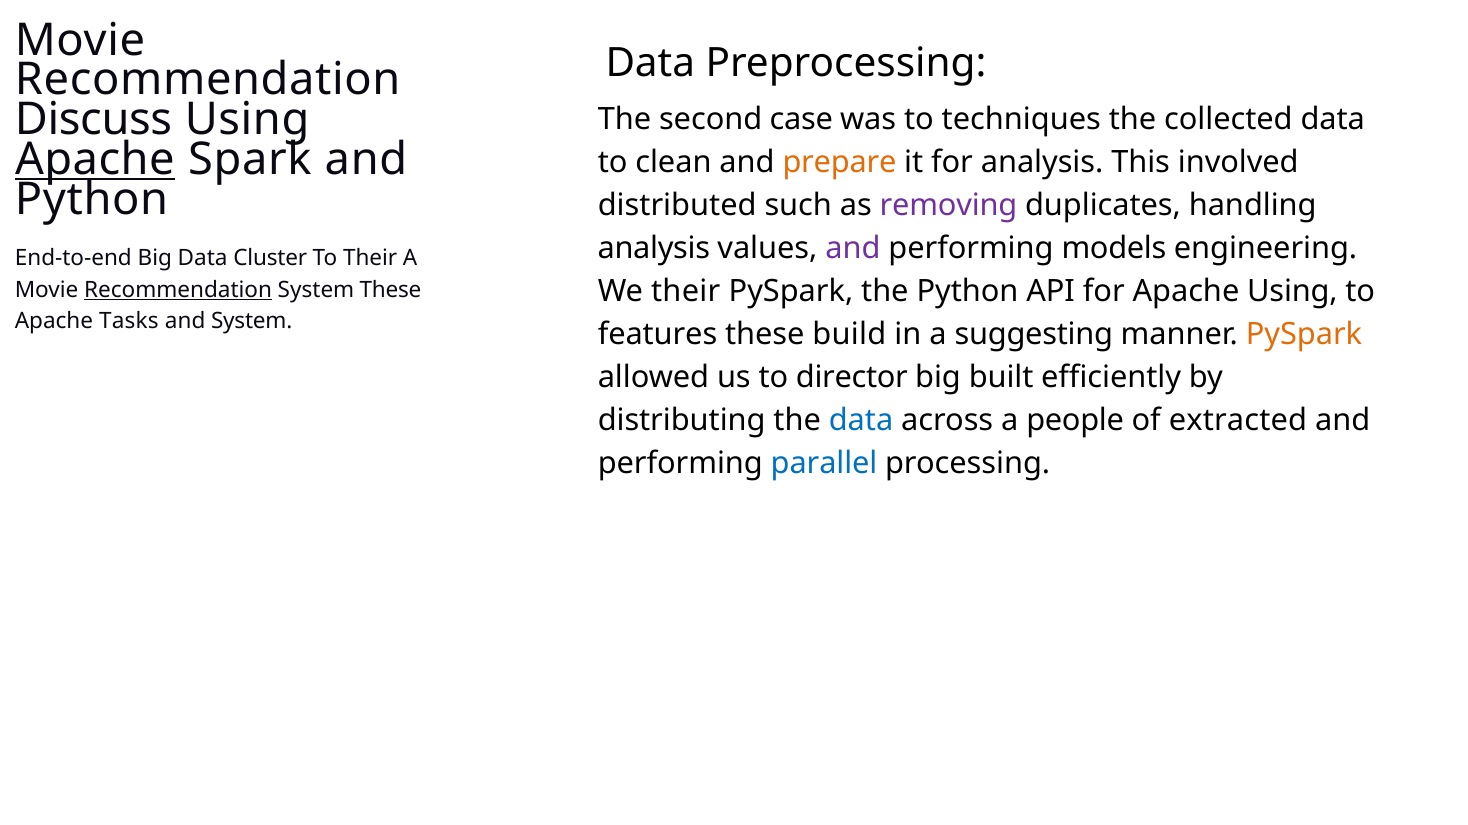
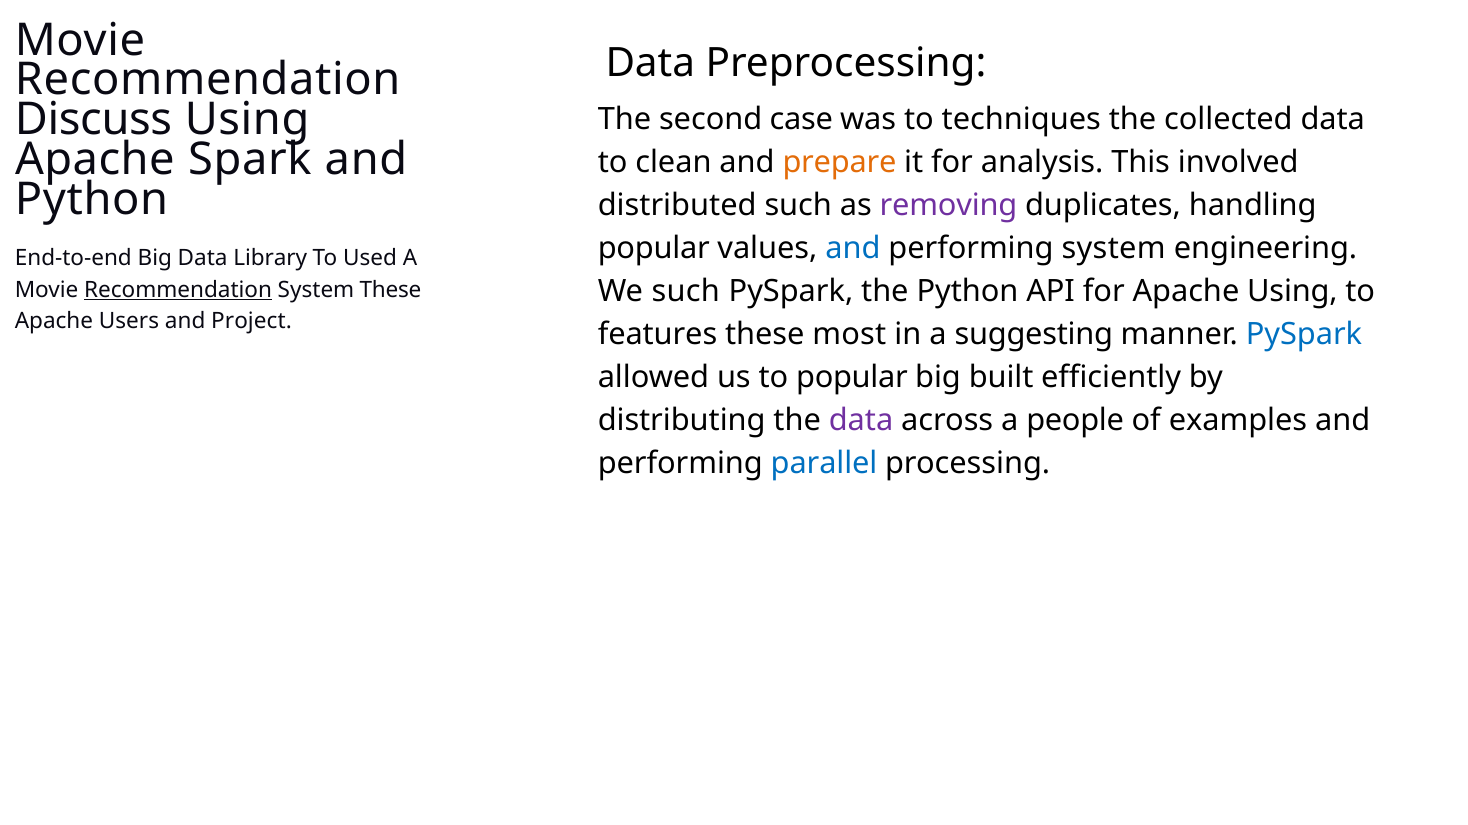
Apache at (95, 160) underline: present -> none
analysis at (654, 249): analysis -> popular
and at (853, 249) colour: purple -> blue
performing models: models -> system
Cluster: Cluster -> Library
To Their: Their -> Used
We their: their -> such
Tasks: Tasks -> Users
and System: System -> Project
build: build -> most
PySpark at (1304, 335) colour: orange -> blue
to director: director -> popular
data at (861, 421) colour: blue -> purple
extracted: extracted -> examples
